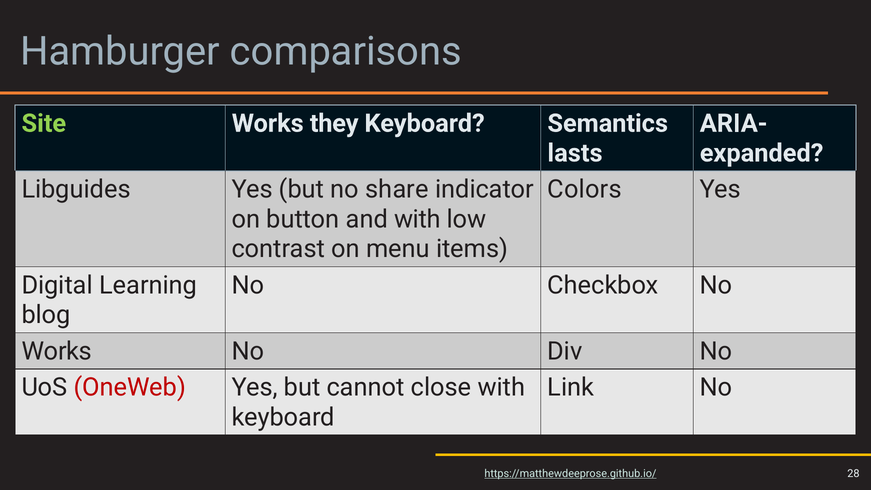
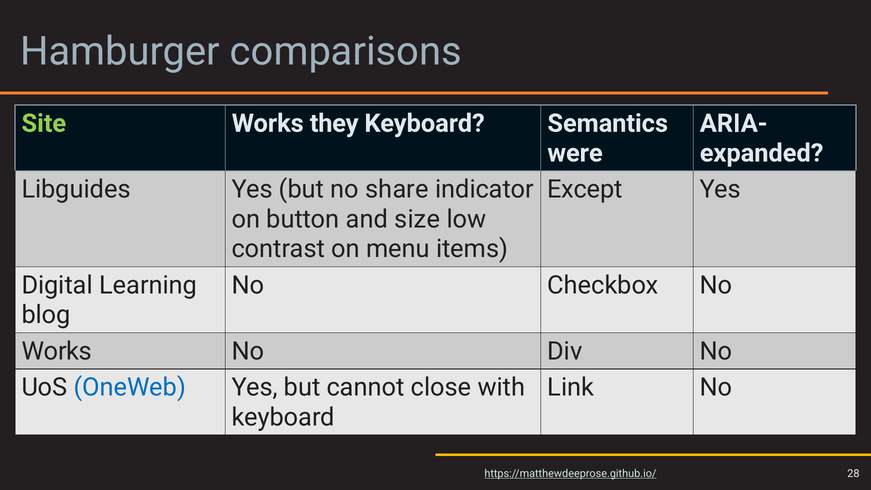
lasts: lasts -> were
Colors: Colors -> Except
and with: with -> size
OneWeb colour: red -> blue
